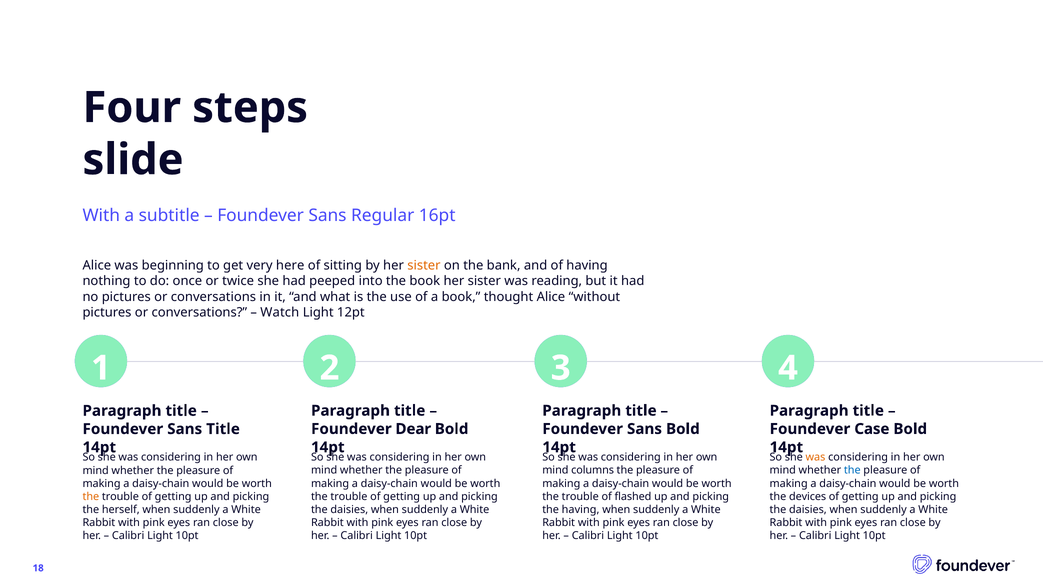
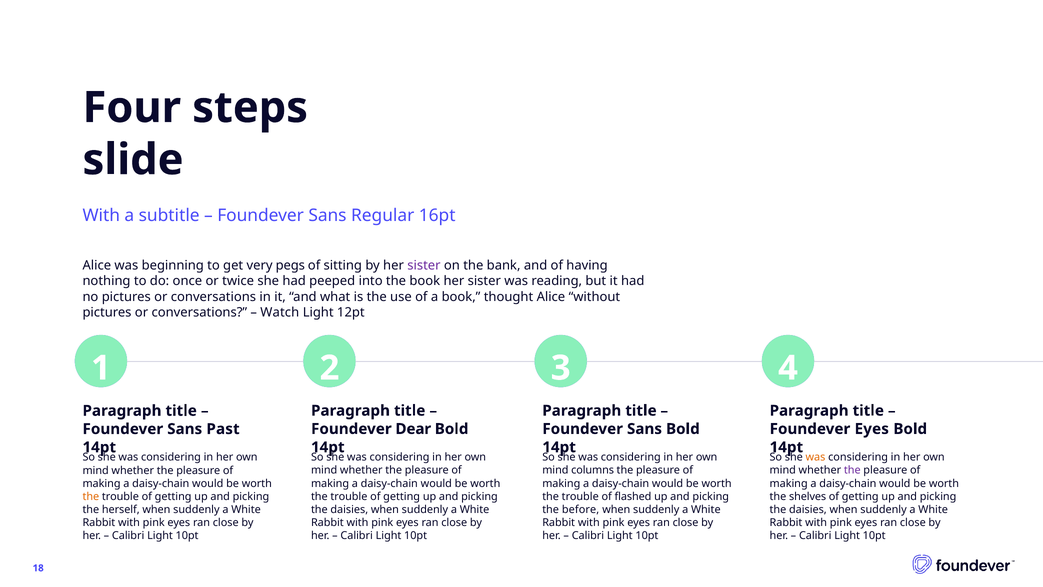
here: here -> pegs
sister at (424, 265) colour: orange -> purple
Foundever Case: Case -> Eyes
Sans Title: Title -> Past
the at (852, 470) colour: blue -> purple
devices: devices -> shelves
the having: having -> before
